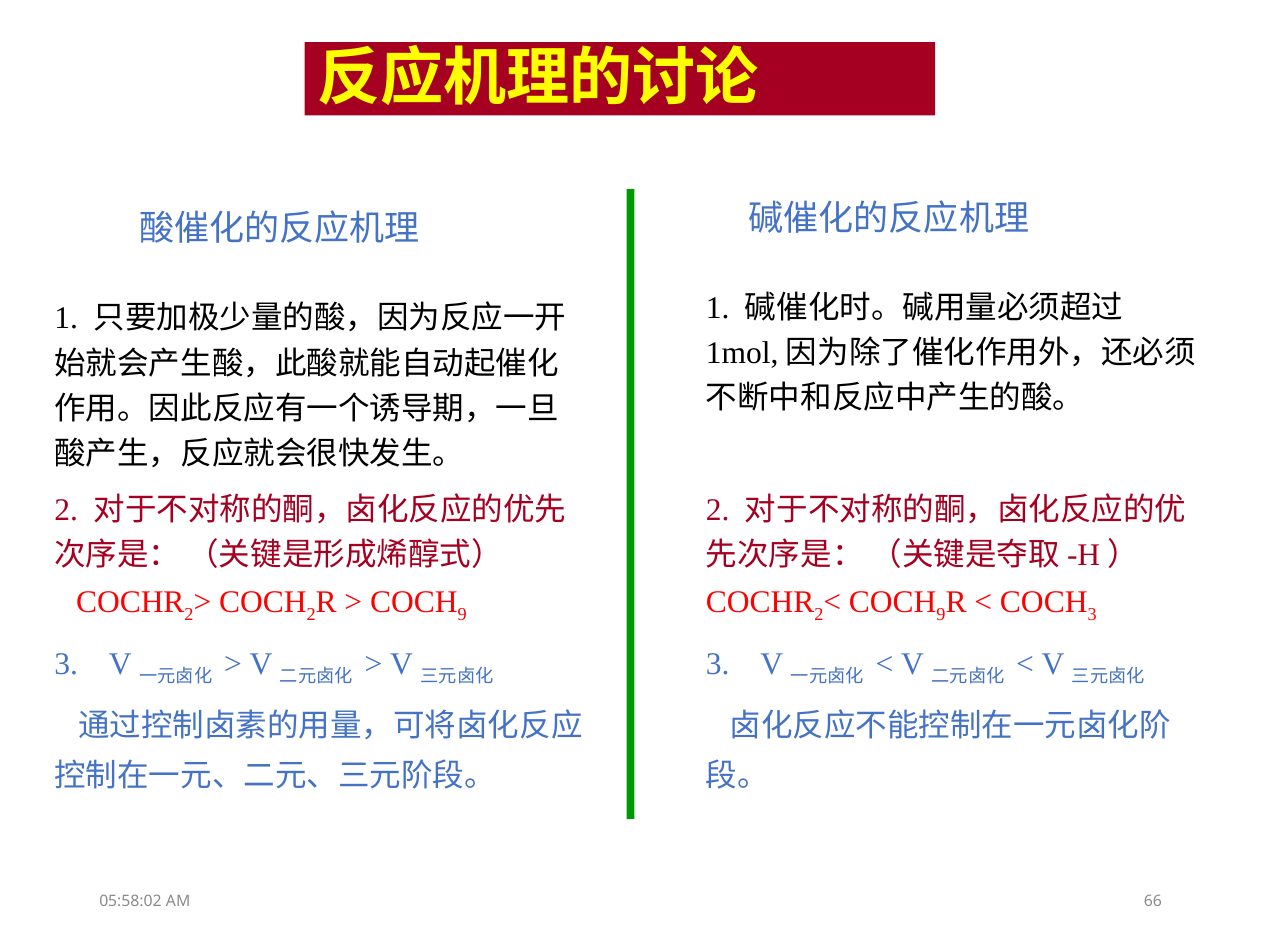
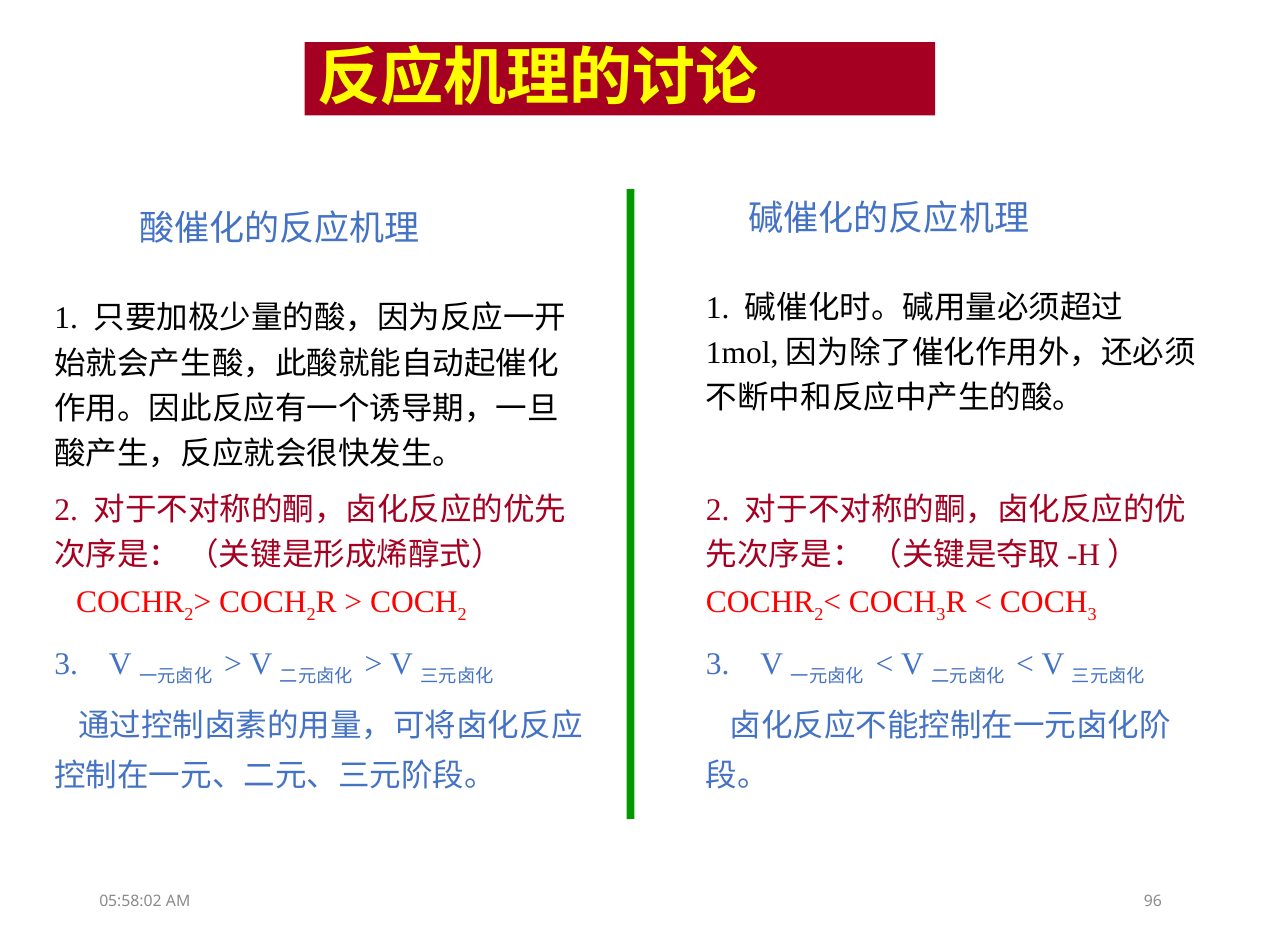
9 at (462, 615): 9 -> 2
9 at (941, 615): 9 -> 3
66: 66 -> 96
